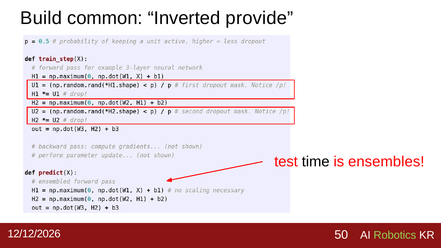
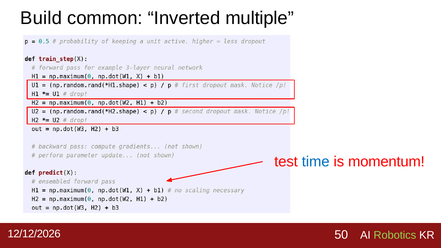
provide: provide -> multiple
time colour: black -> blue
ensembles: ensembles -> momentum
